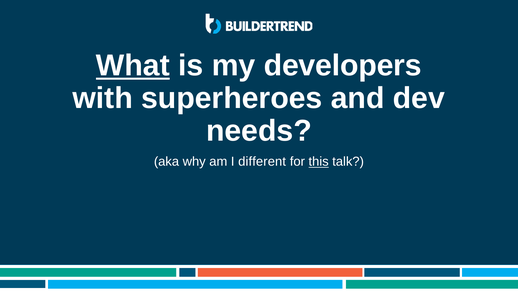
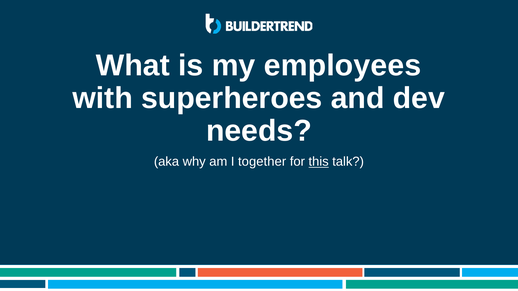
What underline: present -> none
developers: developers -> employees
different: different -> together
